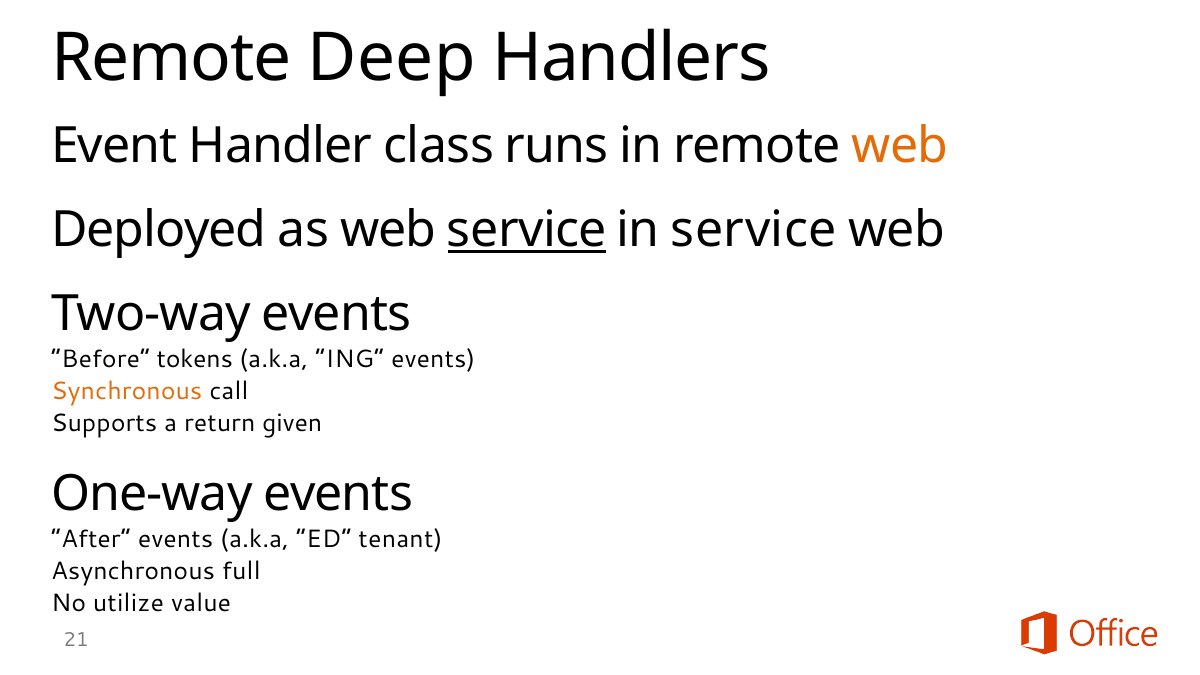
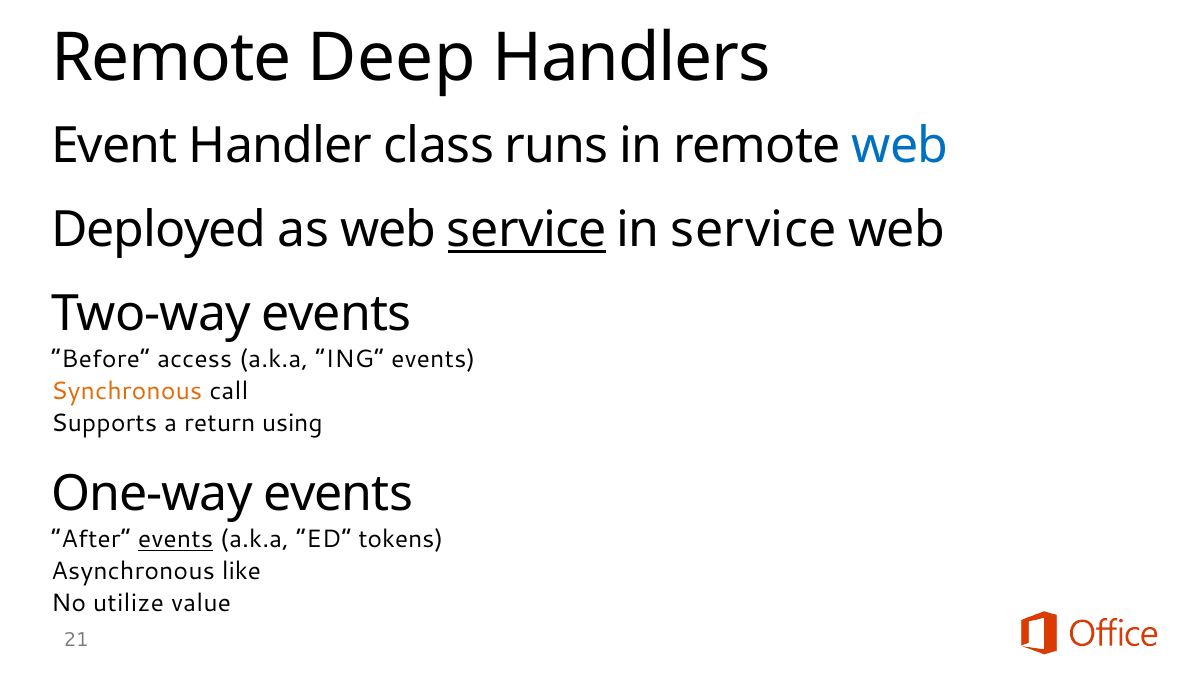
web at (900, 146) colour: orange -> blue
tokens: tokens -> access
given: given -> using
events at (175, 540) underline: none -> present
tenant: tenant -> tokens
full: full -> like
